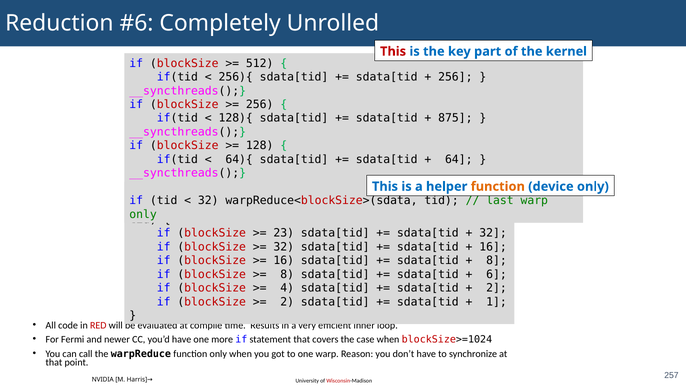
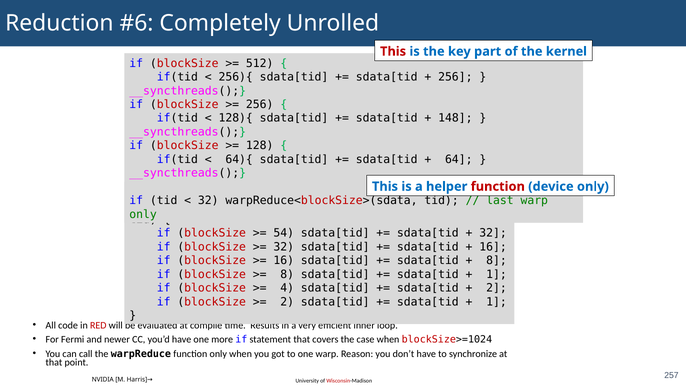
875: 875 -> 148
function at (498, 186) colour: orange -> red
23: 23 -> 54
6 at (496, 274): 6 -> 1
